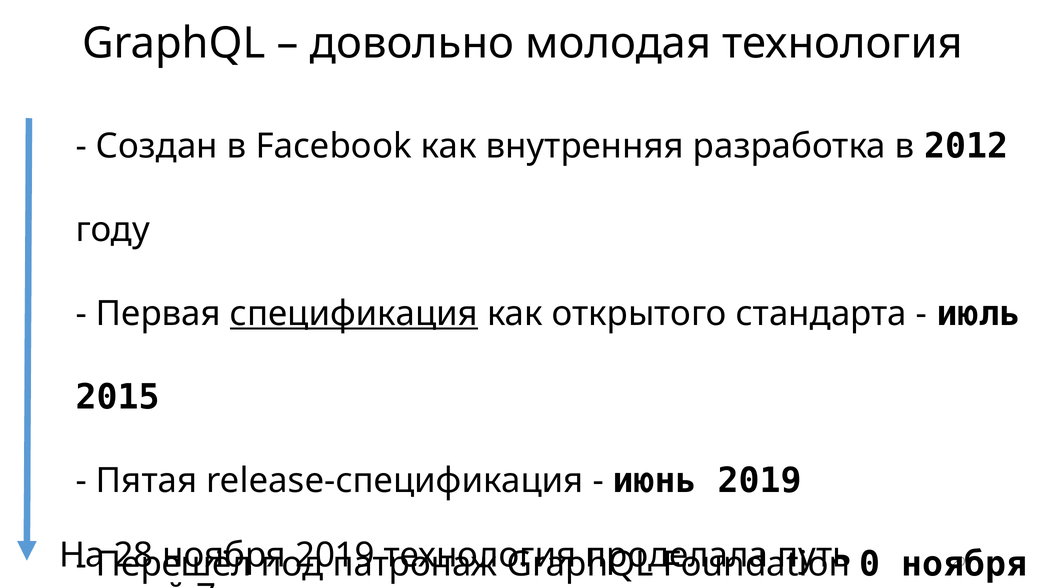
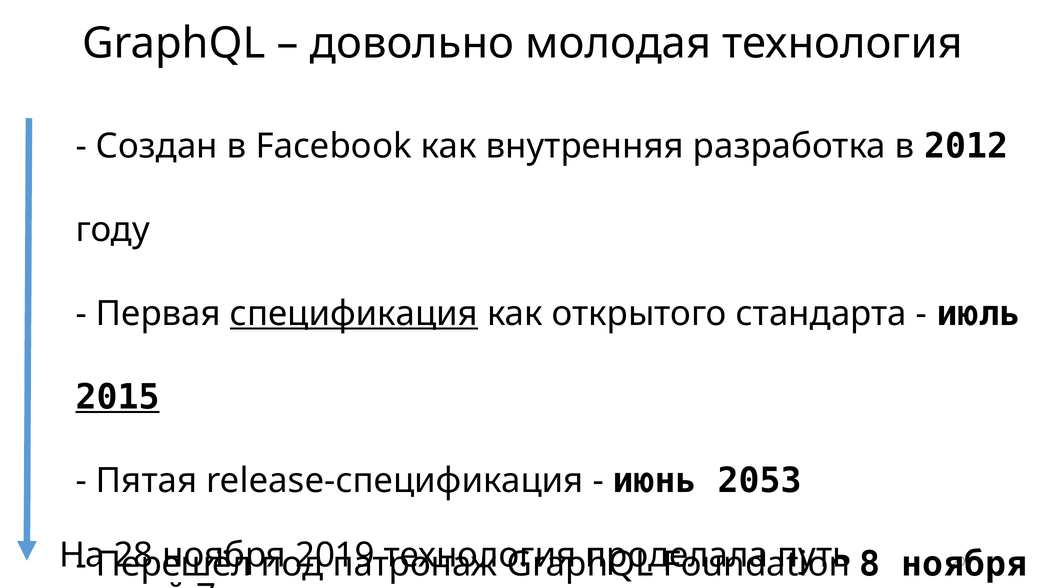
2015 underline: none -> present
июнь 2019: 2019 -> 2053
0: 0 -> 8
